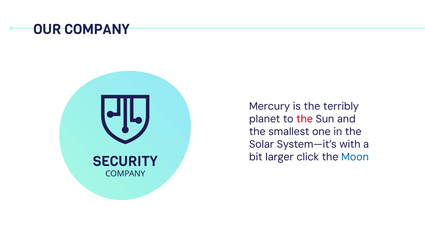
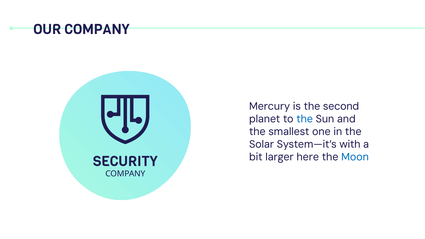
terribly: terribly -> second
the at (305, 119) colour: red -> blue
click: click -> here
